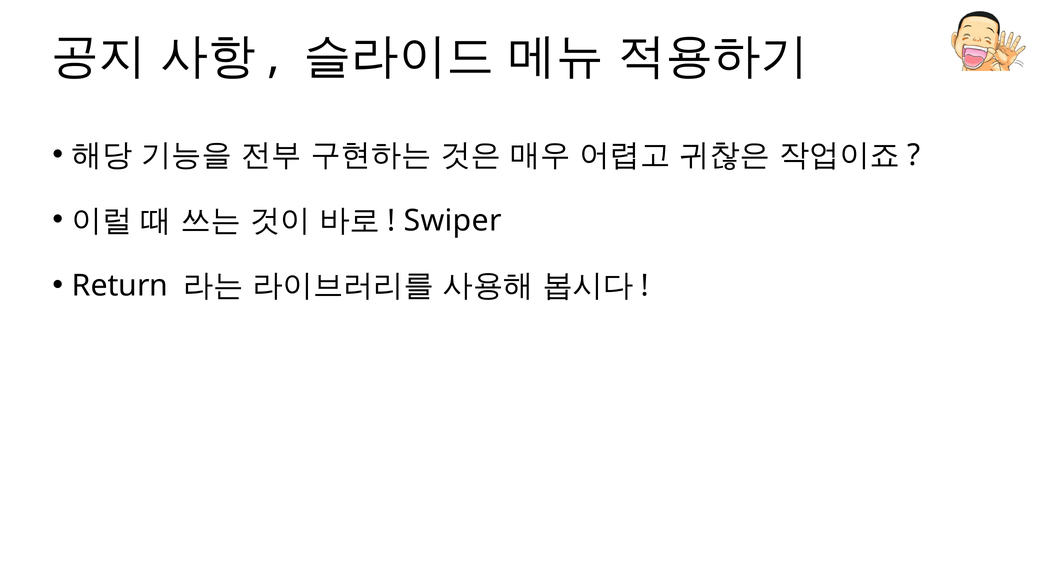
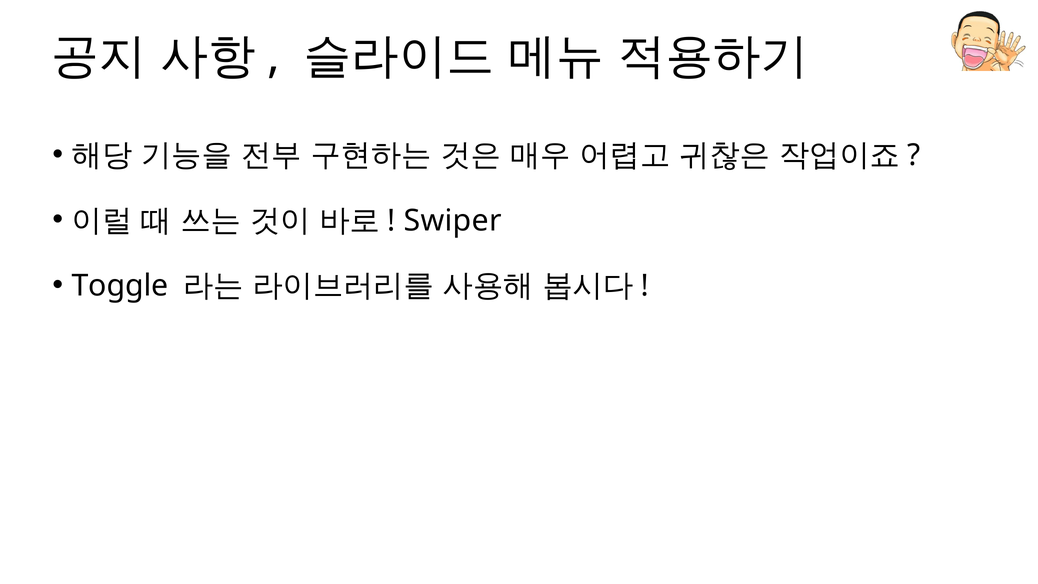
Return: Return -> Toggle
